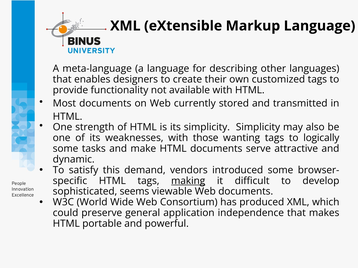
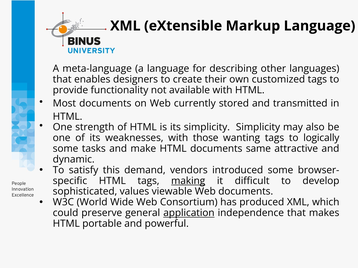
serve: serve -> same
seems: seems -> values
application underline: none -> present
